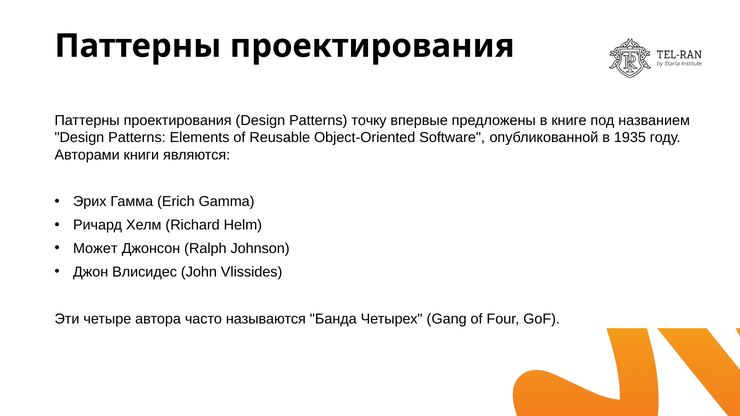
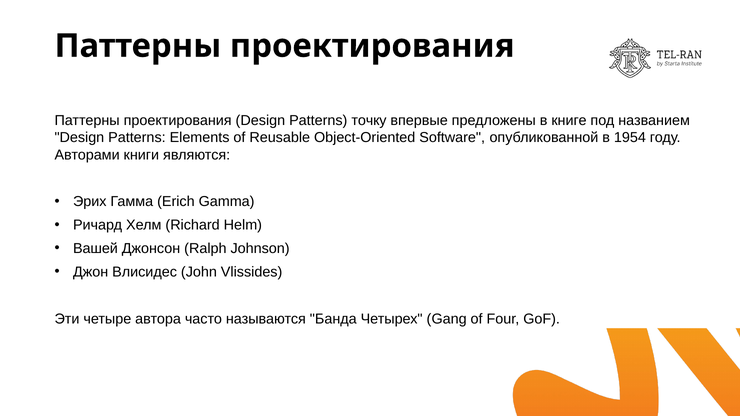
1935: 1935 -> 1954
Может: Может -> Вашей
